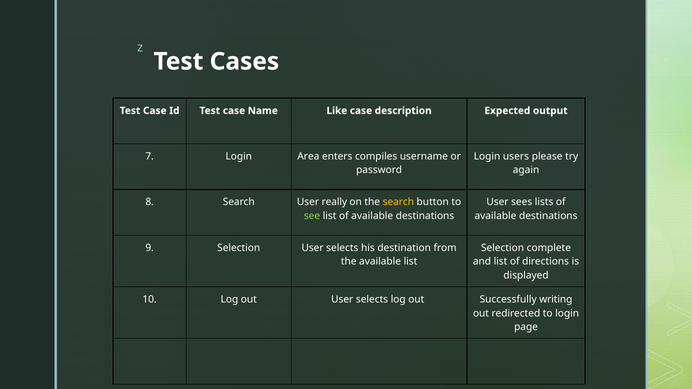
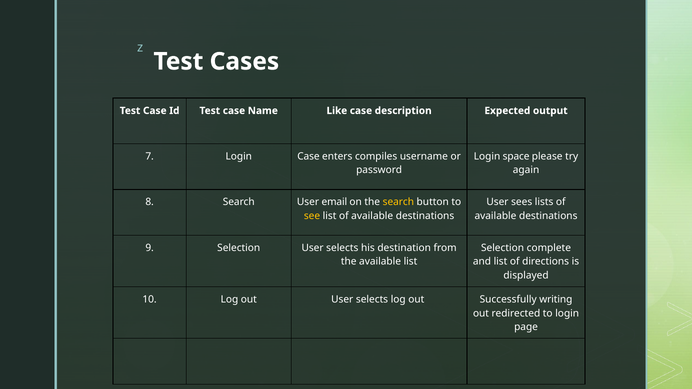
Login Area: Area -> Case
users: users -> space
really: really -> email
see colour: light green -> yellow
